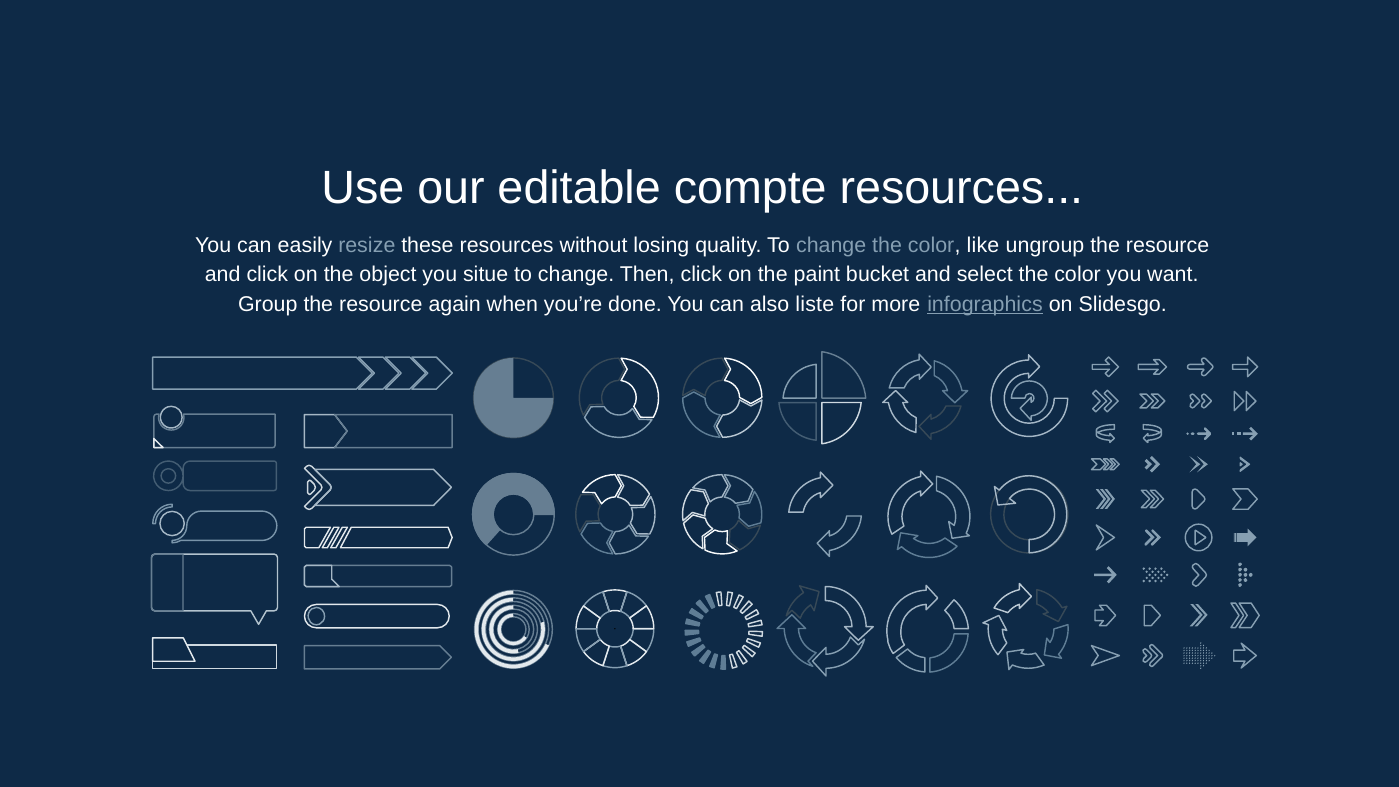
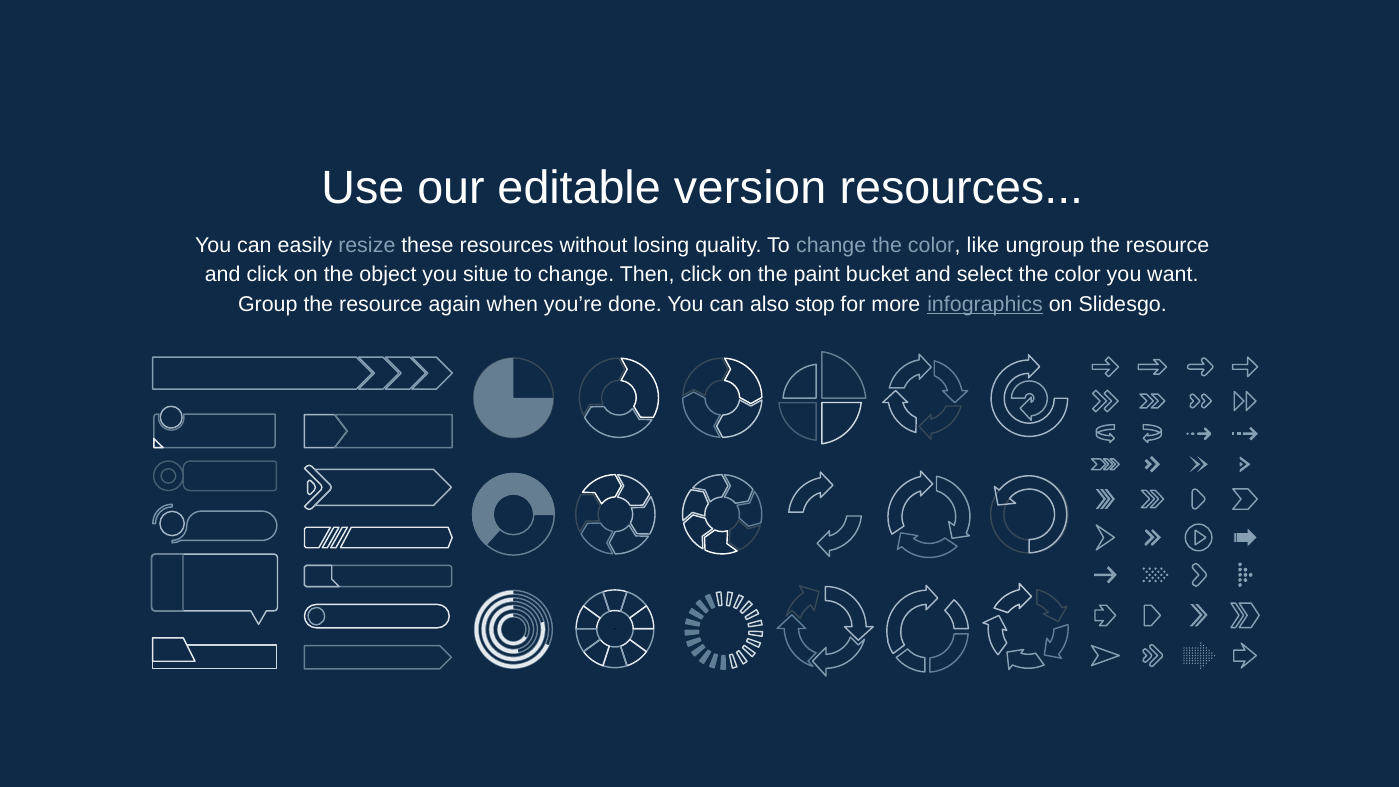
compte: compte -> version
liste: liste -> stop
